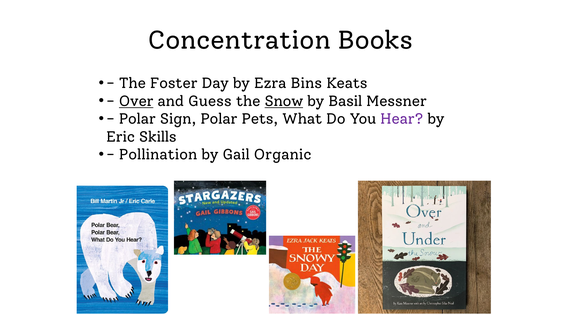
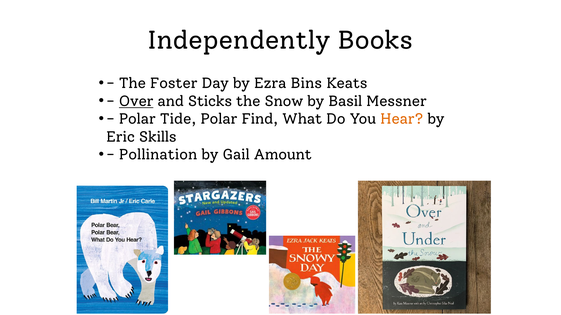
Concentration: Concentration -> Independently
Guess: Guess -> Sticks
Snow underline: present -> none
Sign: Sign -> Tide
Pets: Pets -> Find
Hear colour: purple -> orange
Organic: Organic -> Amount
